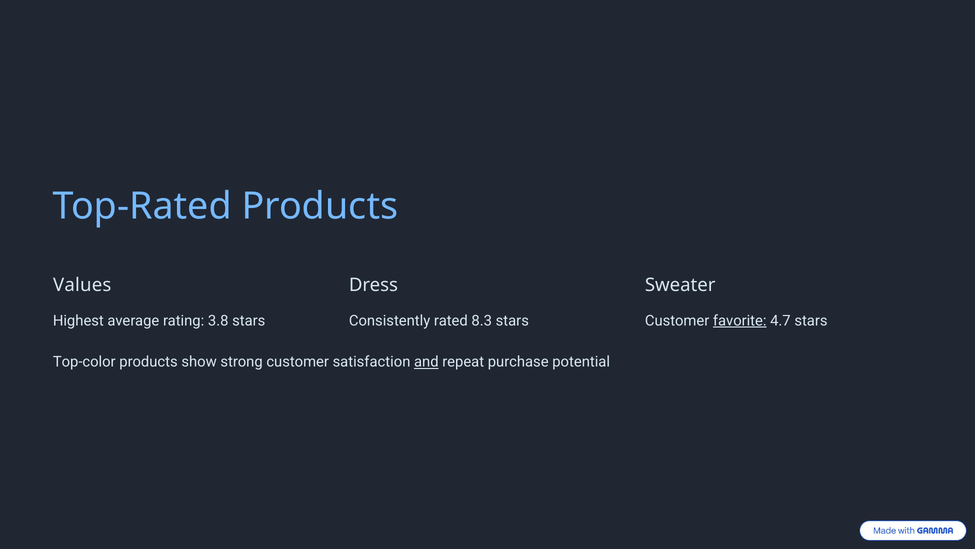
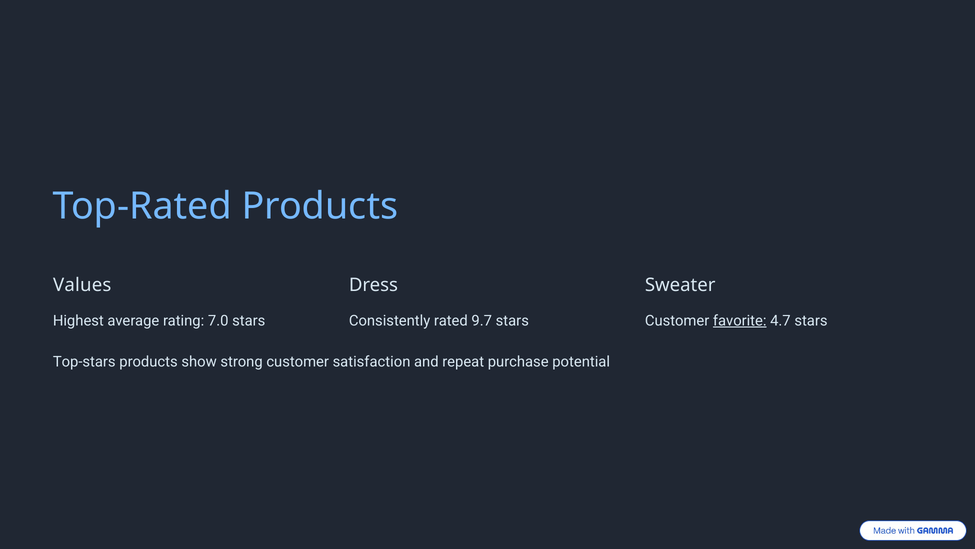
3.8: 3.8 -> 7.0
8.3: 8.3 -> 9.7
Top-color: Top-color -> Top-stars
and underline: present -> none
